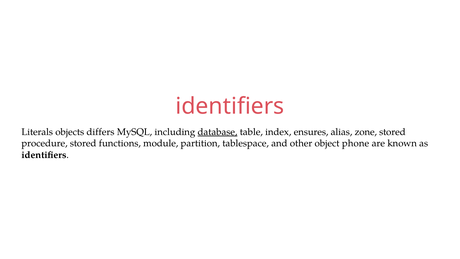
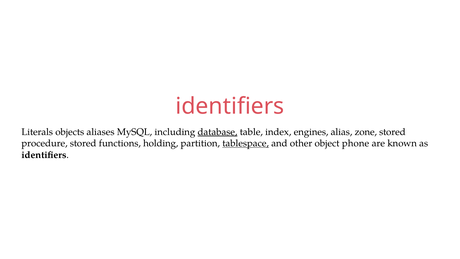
differs: differs -> aliases
ensures: ensures -> engines
module: module -> holding
tablespace underline: none -> present
